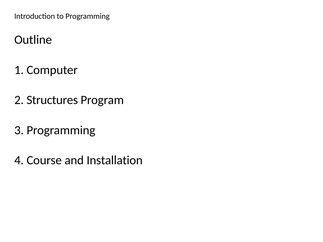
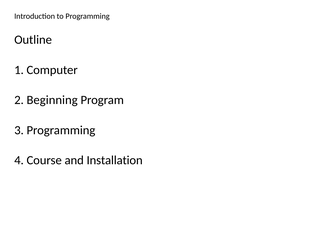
Structures: Structures -> Beginning
